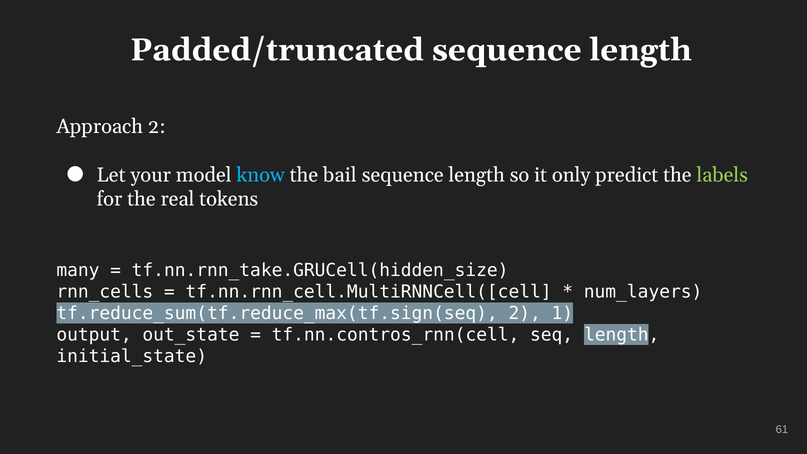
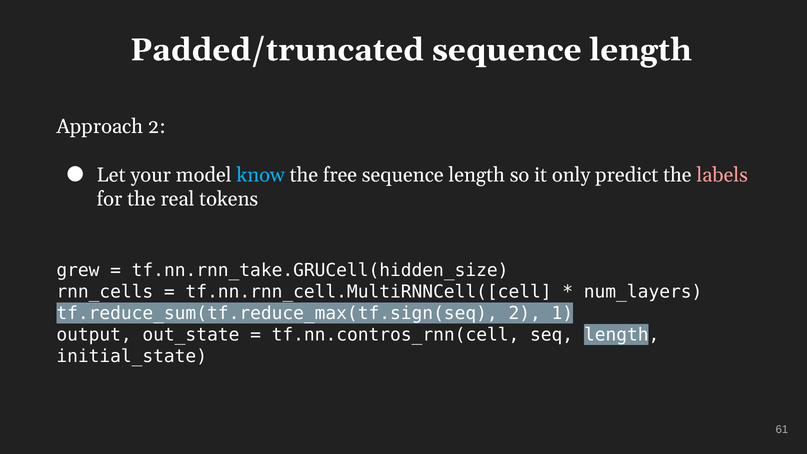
bail: bail -> free
labels colour: light green -> pink
many: many -> grew
